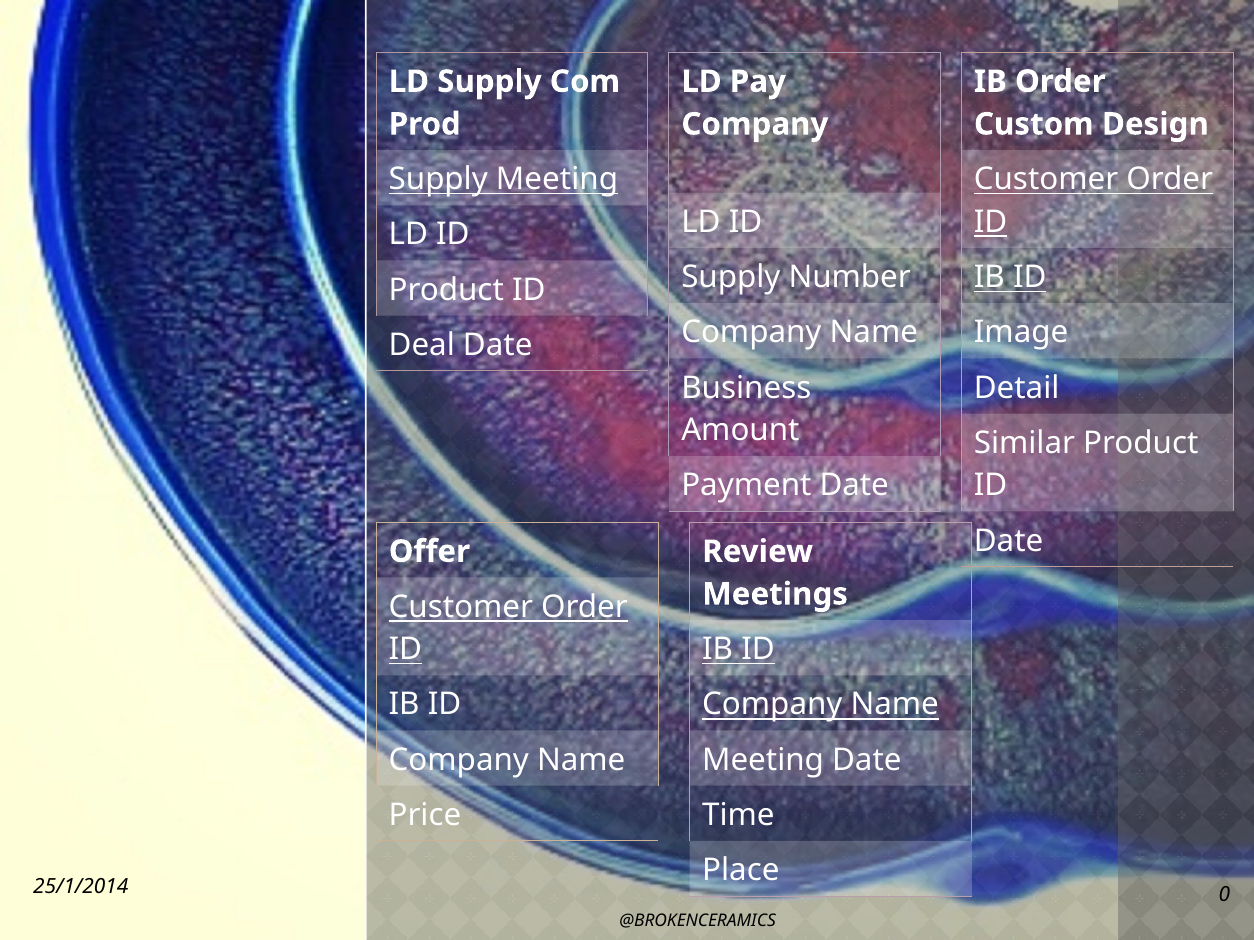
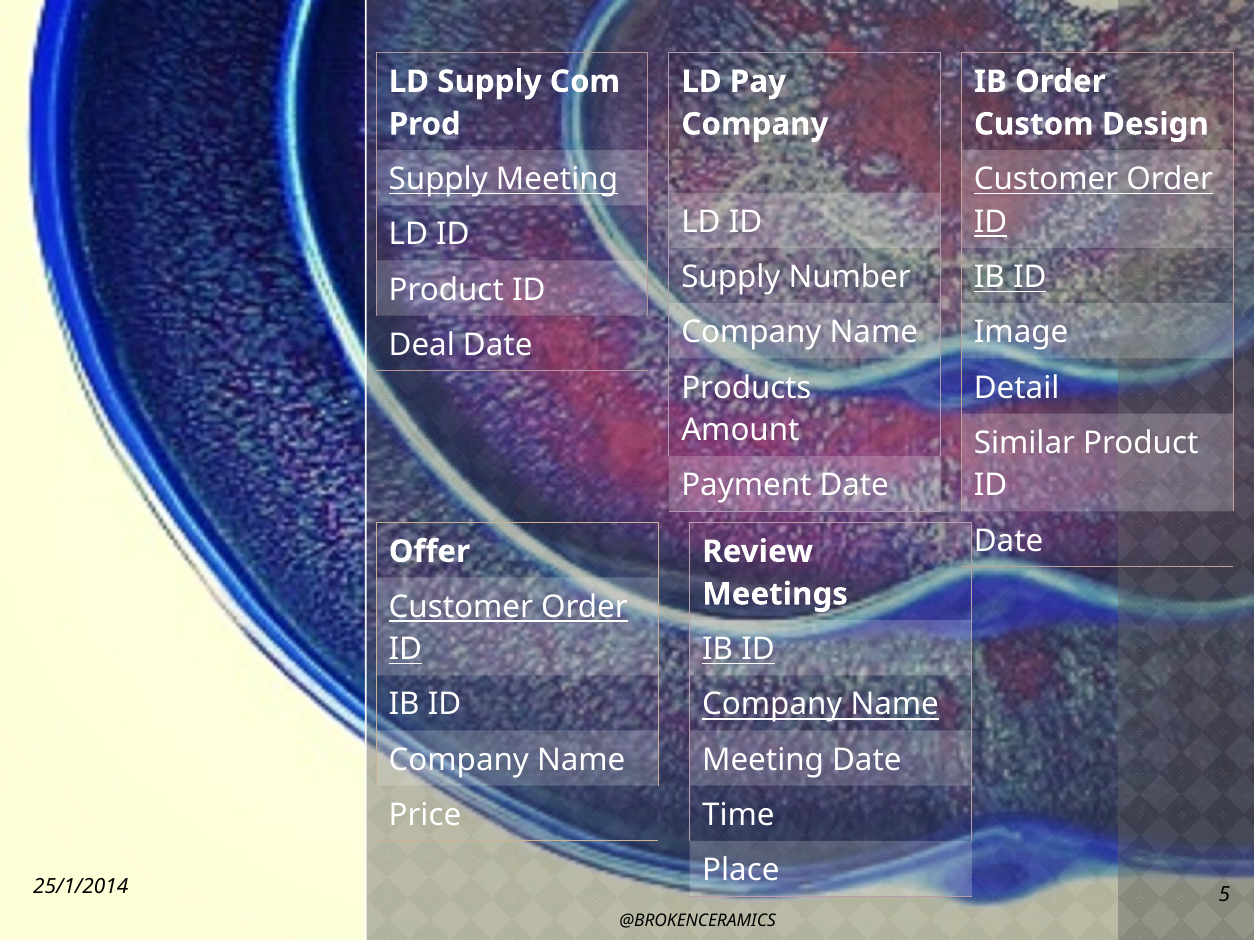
Business: Business -> Products
0: 0 -> 5
